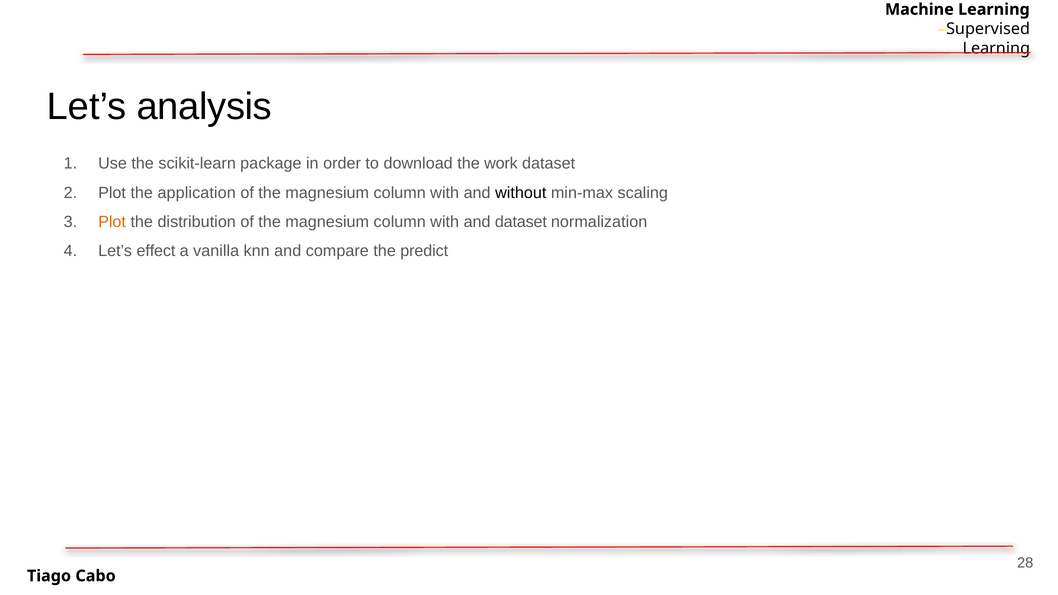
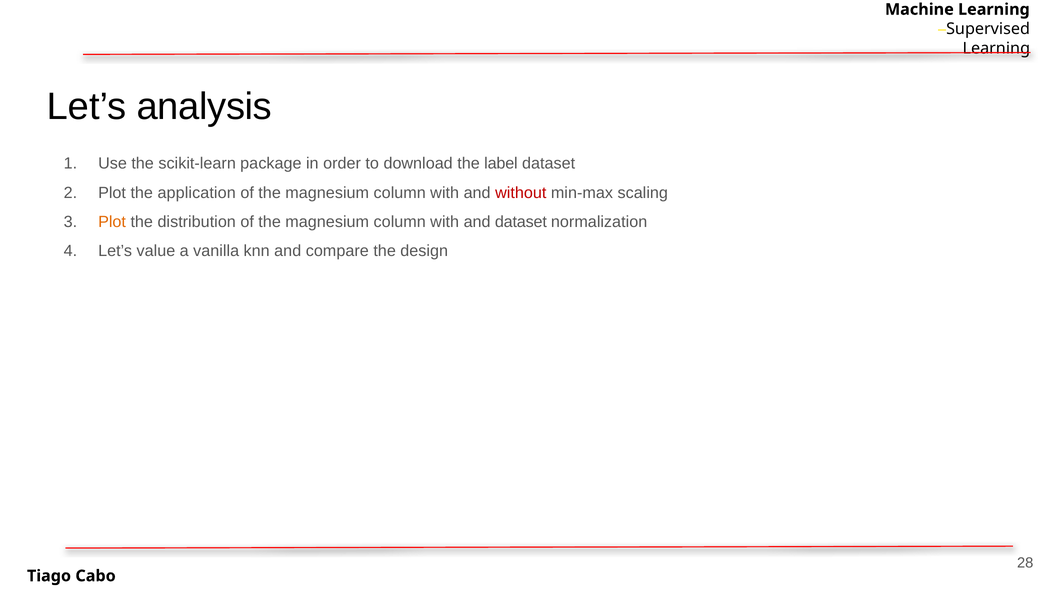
work: work -> label
without colour: black -> red
effect: effect -> value
predict: predict -> design
